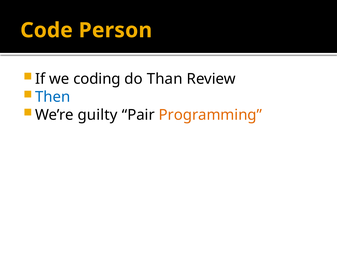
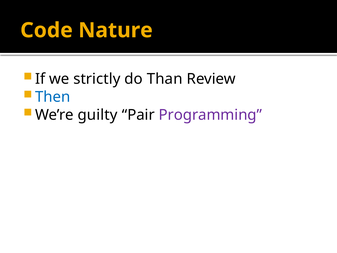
Person: Person -> Nature
coding: coding -> strictly
Programming colour: orange -> purple
